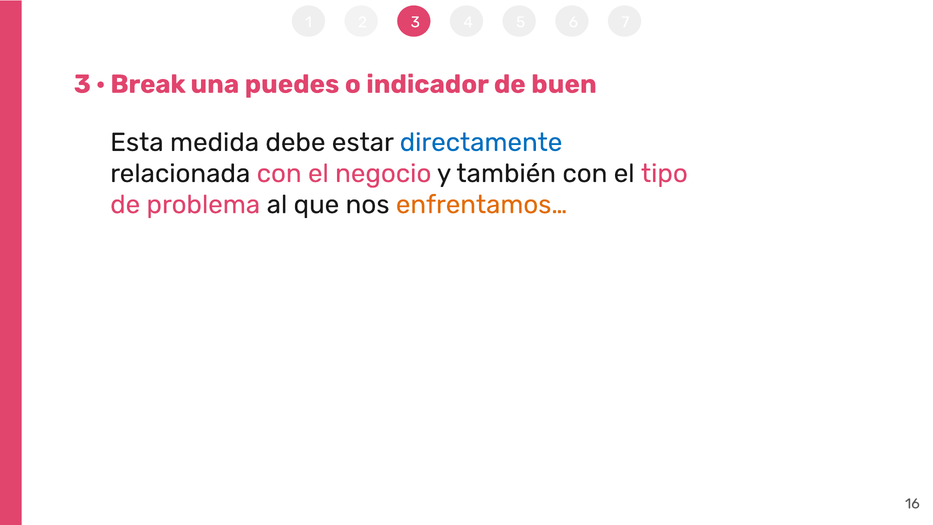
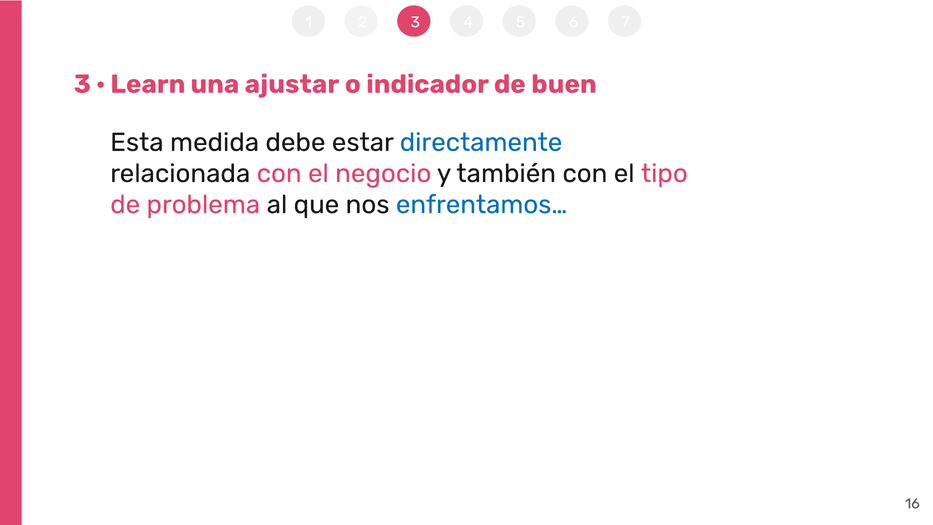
Break: Break -> Learn
puedes: puedes -> ajustar
enfrentamos… colour: orange -> blue
